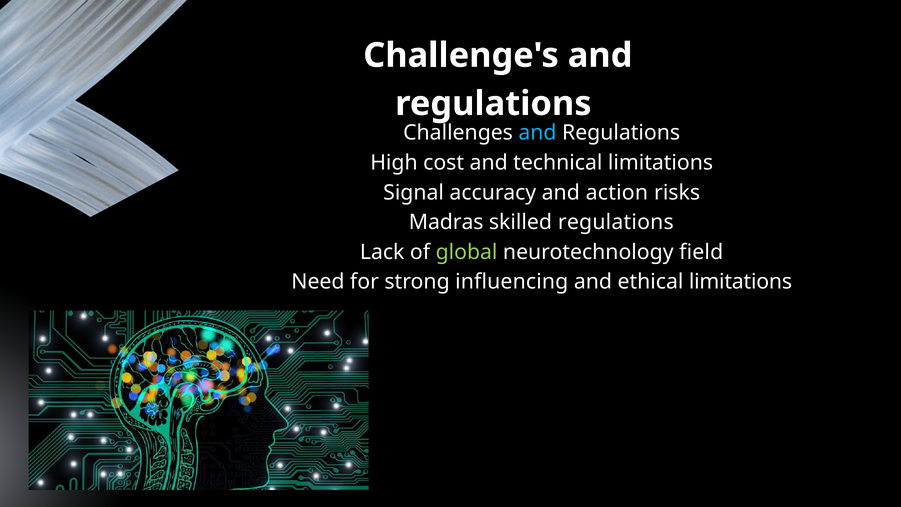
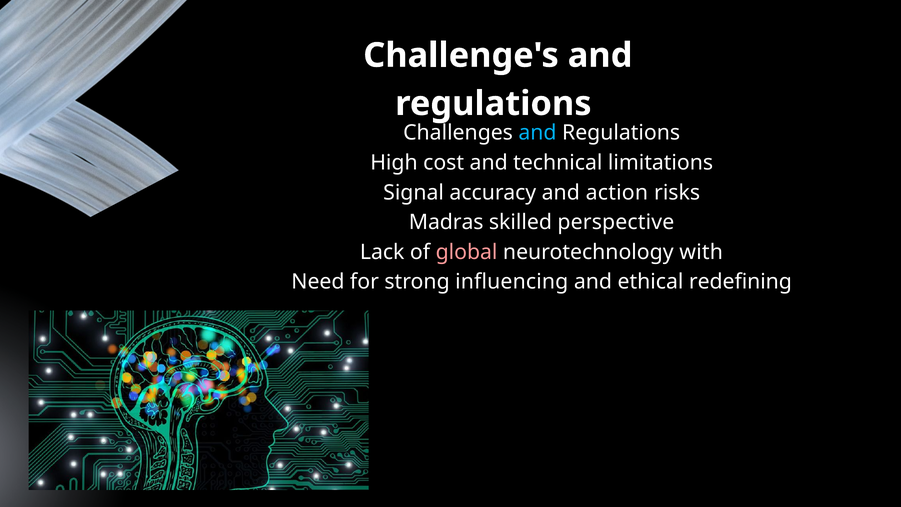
skilled regulations: regulations -> perspective
global colour: light green -> pink
field: field -> with
ethical limitations: limitations -> redefining
